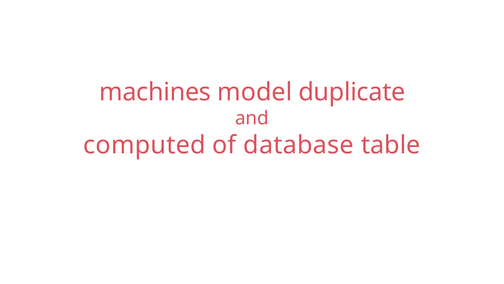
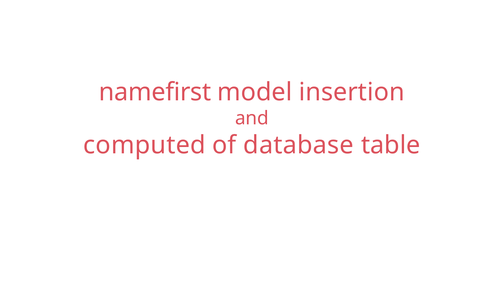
machines: machines -> namefirst
duplicate: duplicate -> insertion
